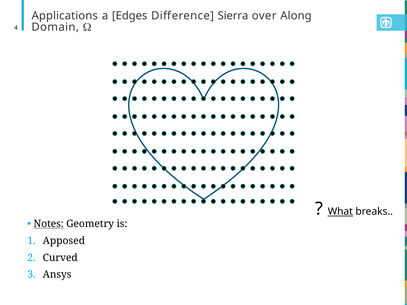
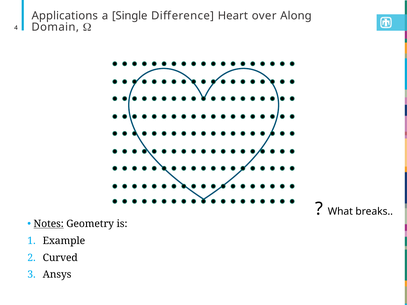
Edges: Edges -> Single
Sierra: Sierra -> Heart
What underline: present -> none
Apposed: Apposed -> Example
